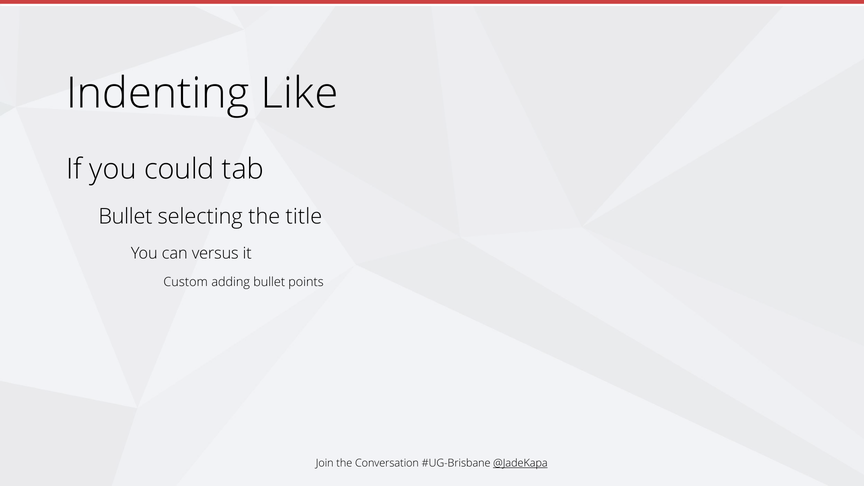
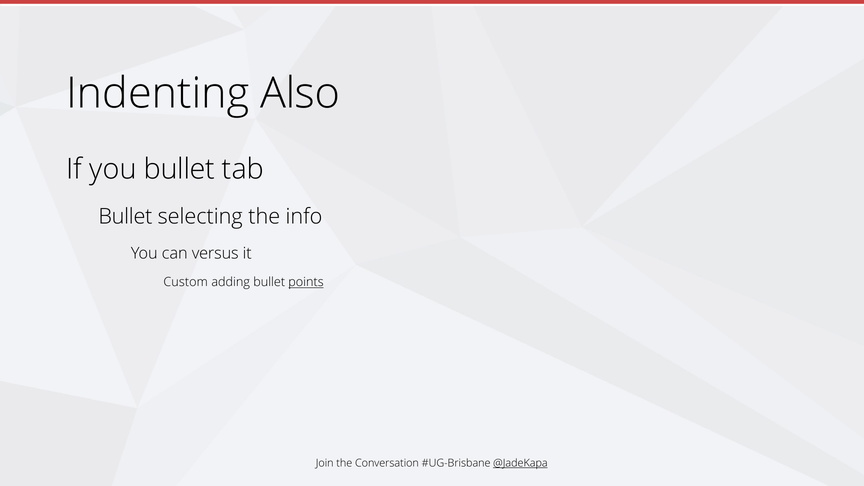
Like: Like -> Also
you could: could -> bullet
title: title -> info
points underline: none -> present
